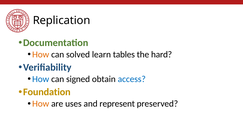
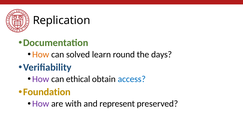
tables: tables -> round
hard: hard -> days
How at (41, 79) colour: blue -> purple
signed: signed -> ethical
How at (41, 103) colour: orange -> purple
uses: uses -> with
